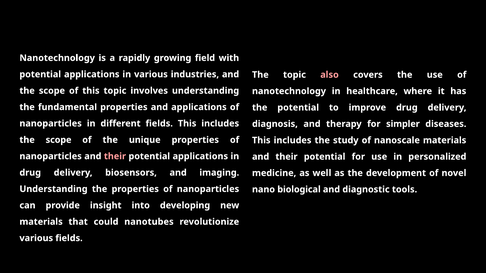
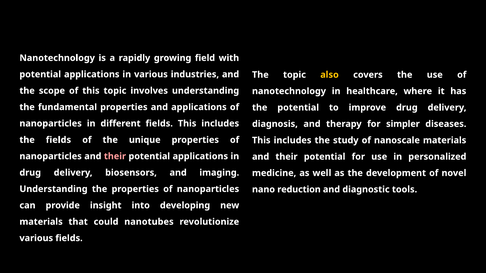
also colour: pink -> yellow
scope at (59, 140): scope -> fields
biological: biological -> reduction
